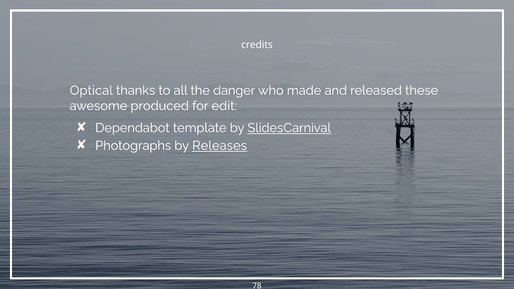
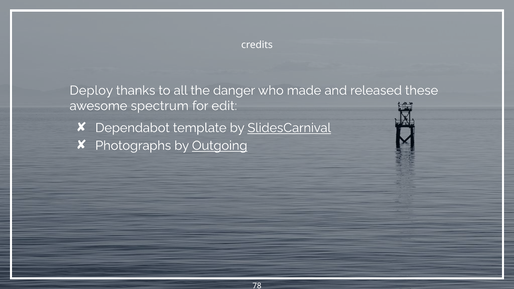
Optical: Optical -> Deploy
produced: produced -> spectrum
Releases: Releases -> Outgoing
